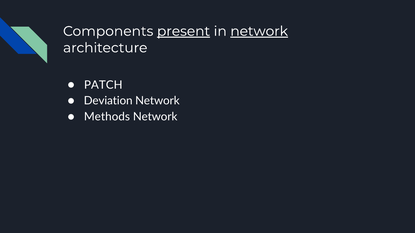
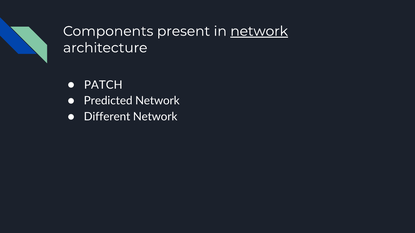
present underline: present -> none
Deviation: Deviation -> Predicted
Methods: Methods -> Different
